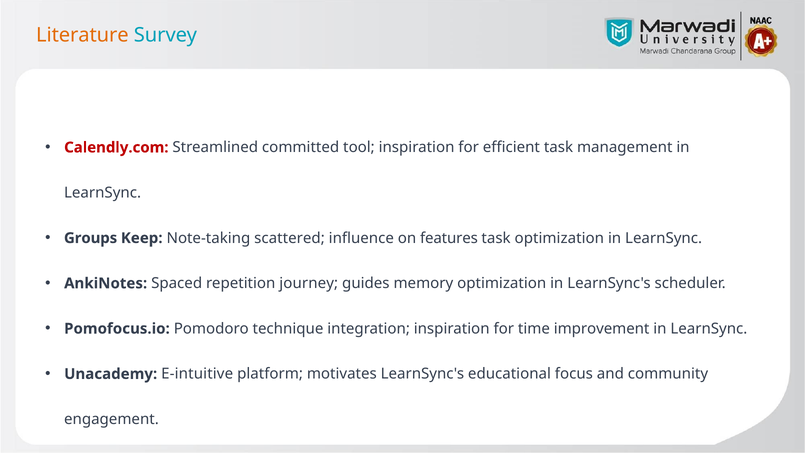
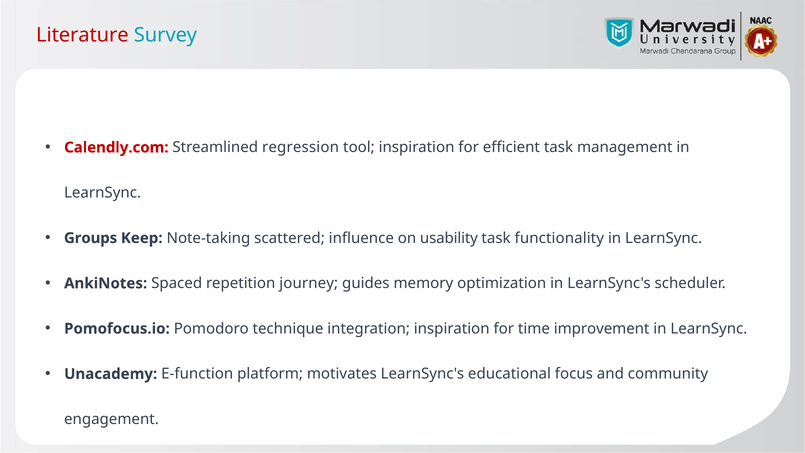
Literature colour: orange -> red
committed: committed -> regression
on features: features -> usability
task optimization: optimization -> functionality
E-intuitive: E-intuitive -> E-function
